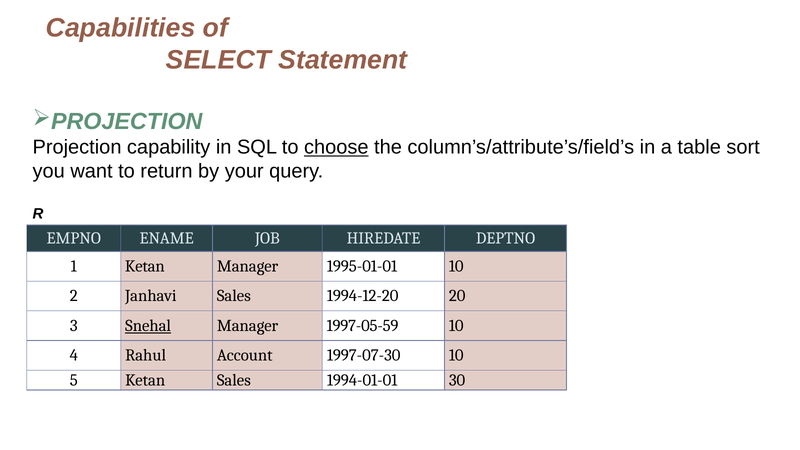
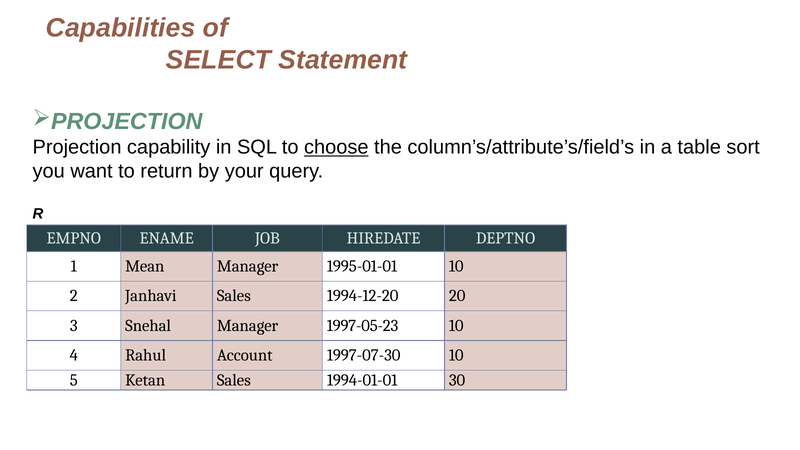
1 Ketan: Ketan -> Mean
Snehal underline: present -> none
1997-05-59: 1997-05-59 -> 1997-05-23
